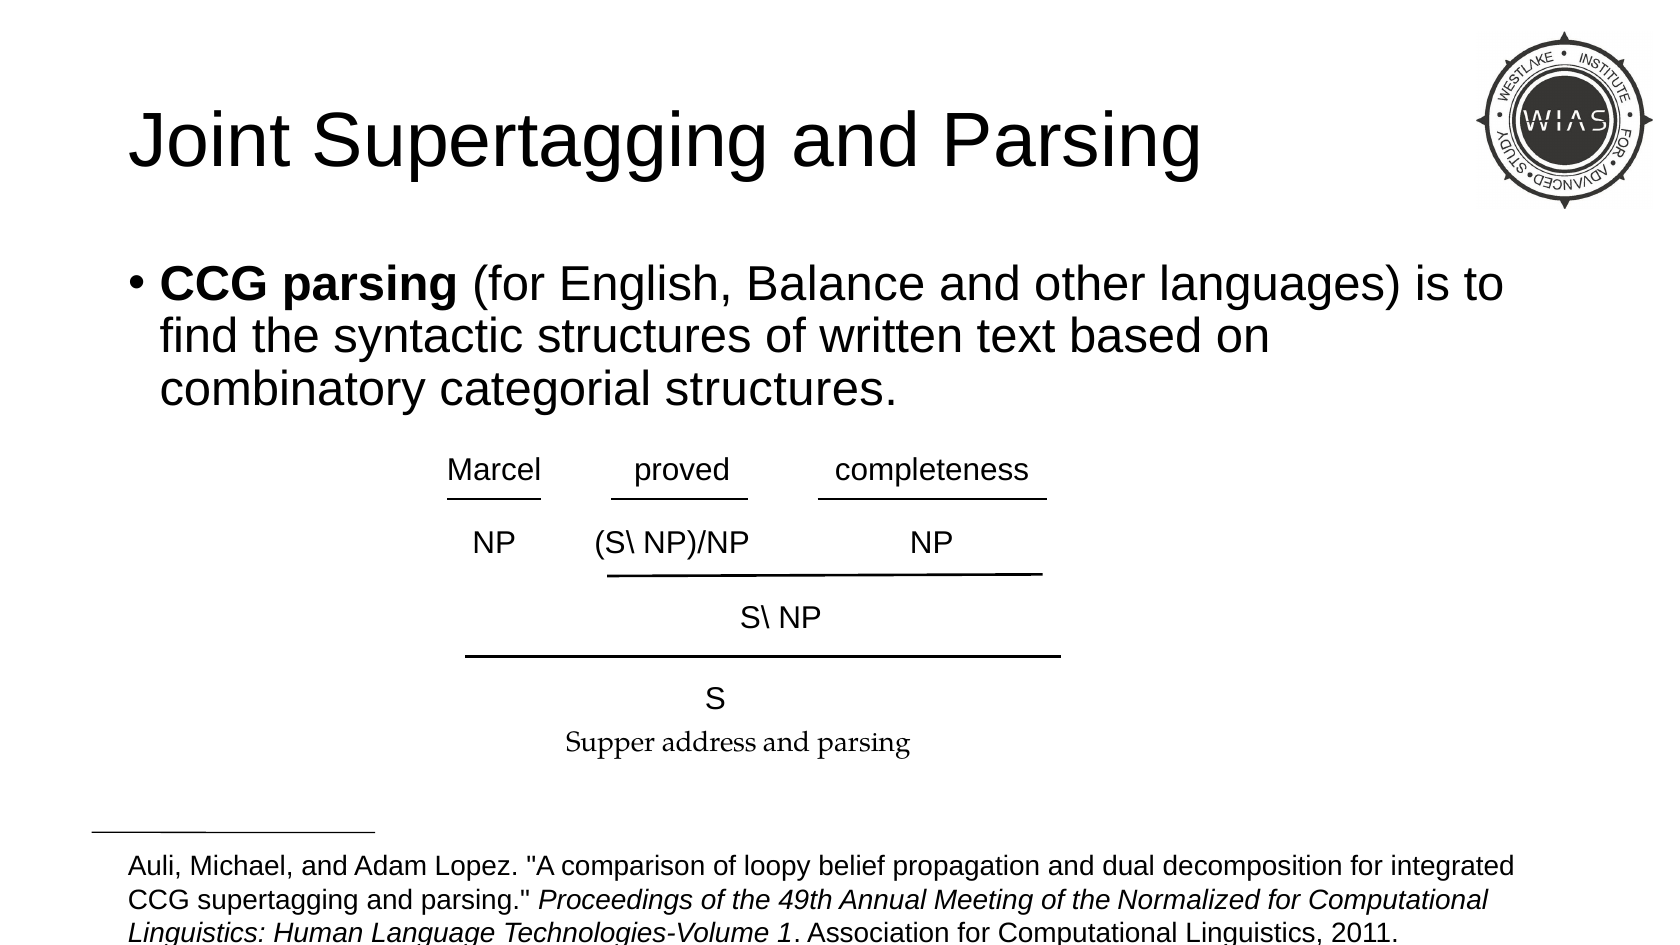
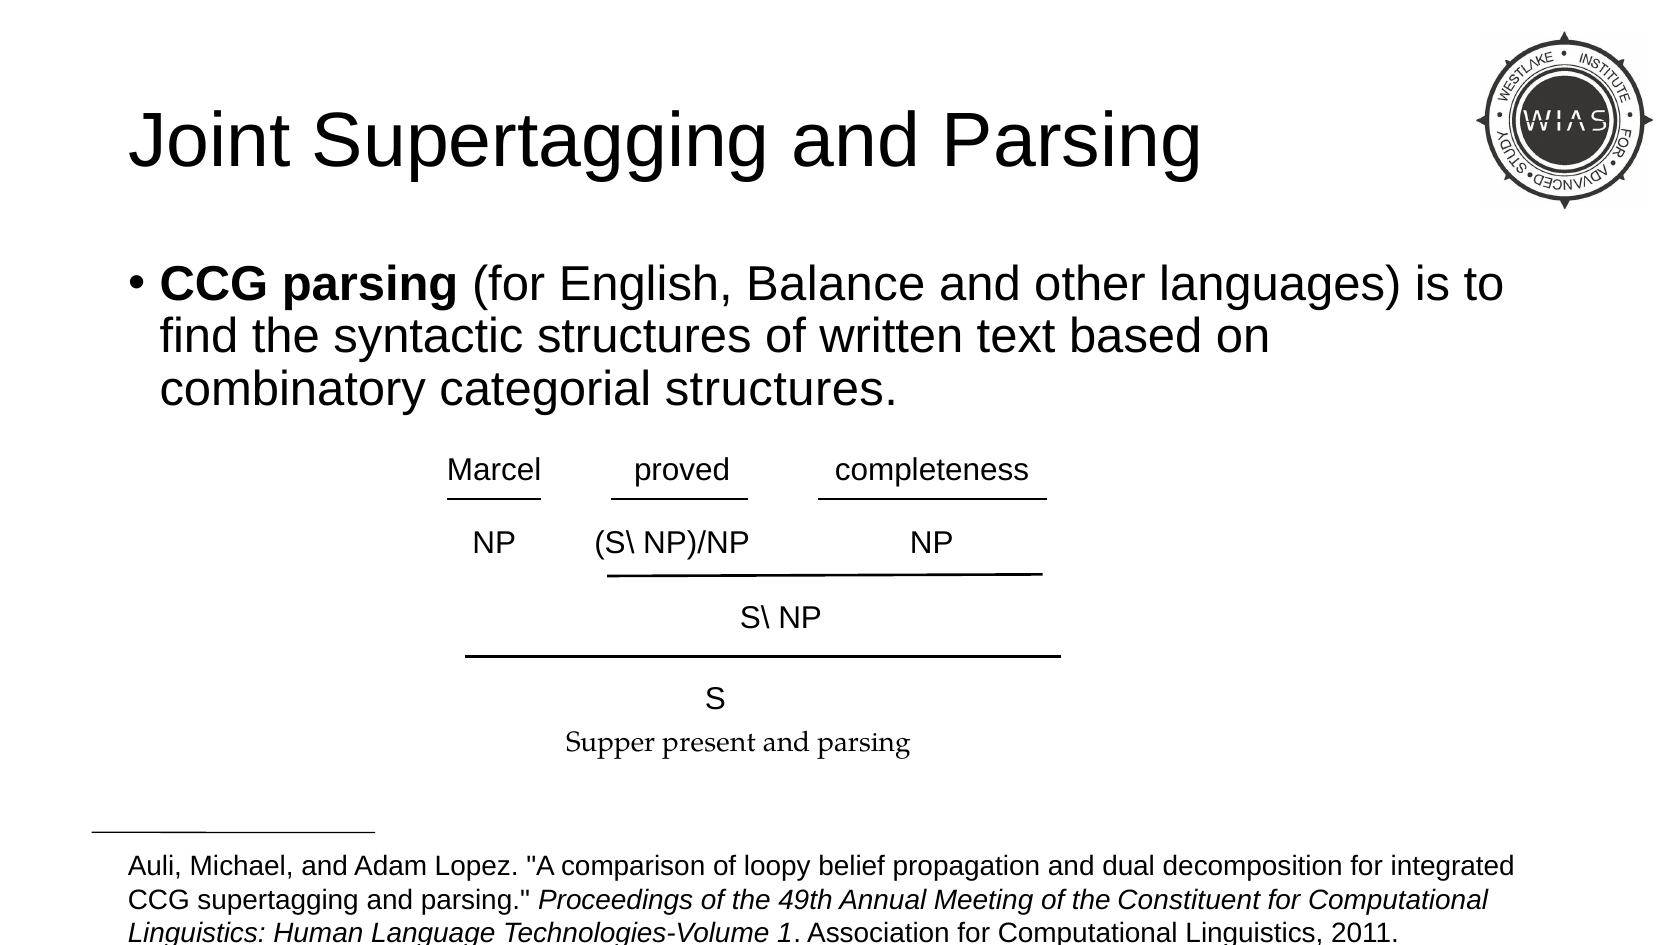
address: address -> present
Normalized: Normalized -> Constituent
